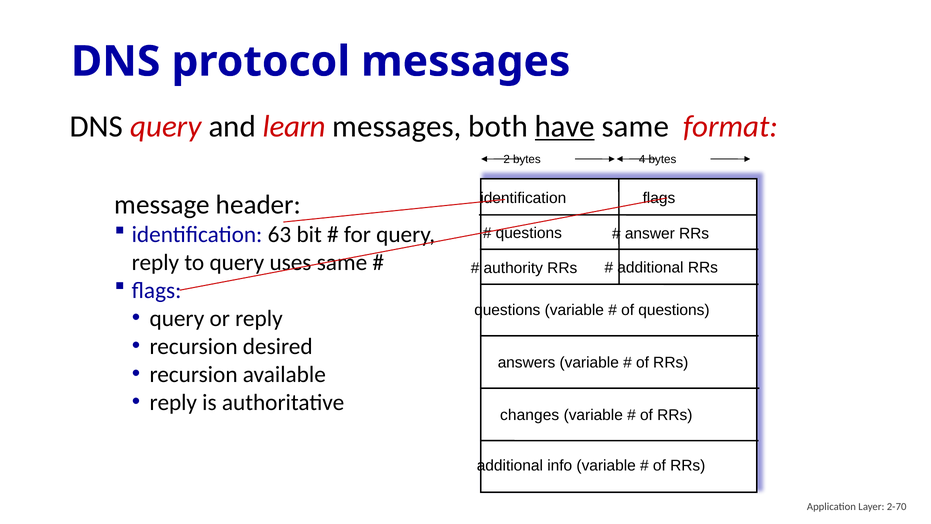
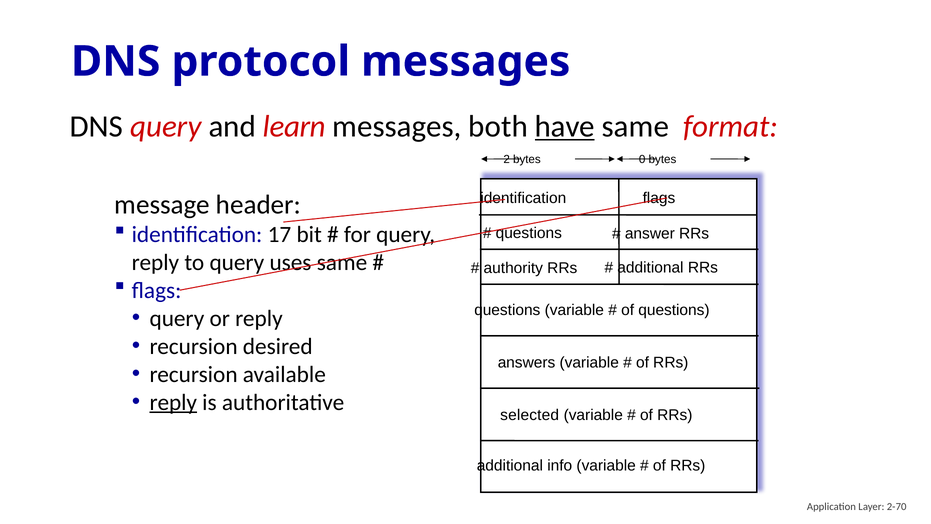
4: 4 -> 0
63: 63 -> 17
reply at (173, 402) underline: none -> present
changes: changes -> selected
